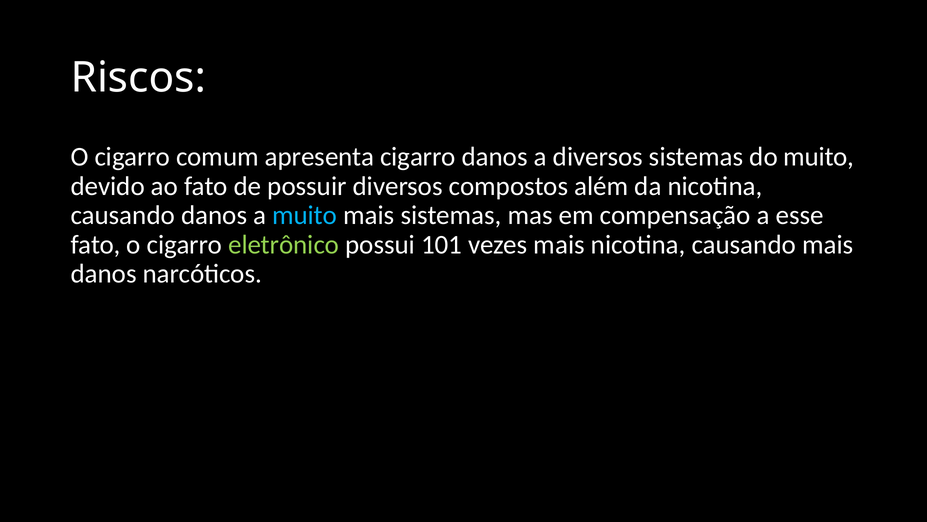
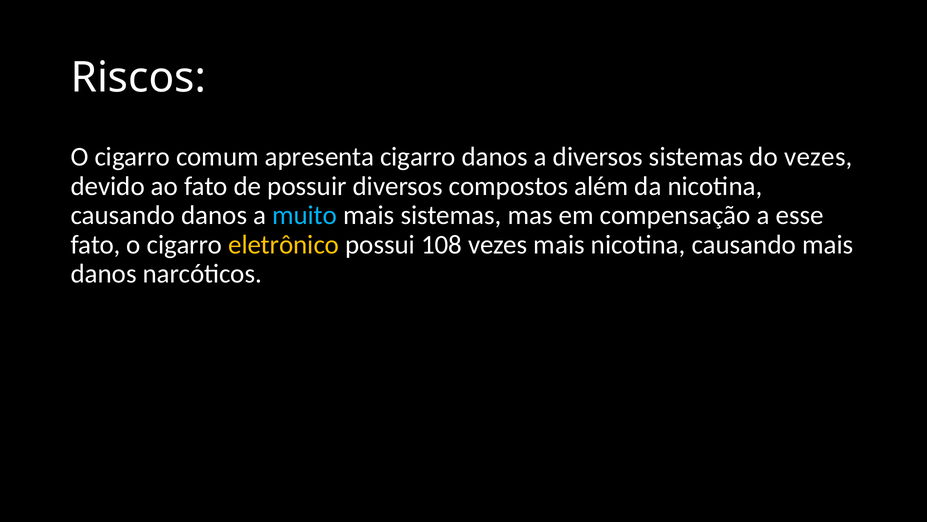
do muito: muito -> vezes
eletrônico colour: light green -> yellow
101: 101 -> 108
